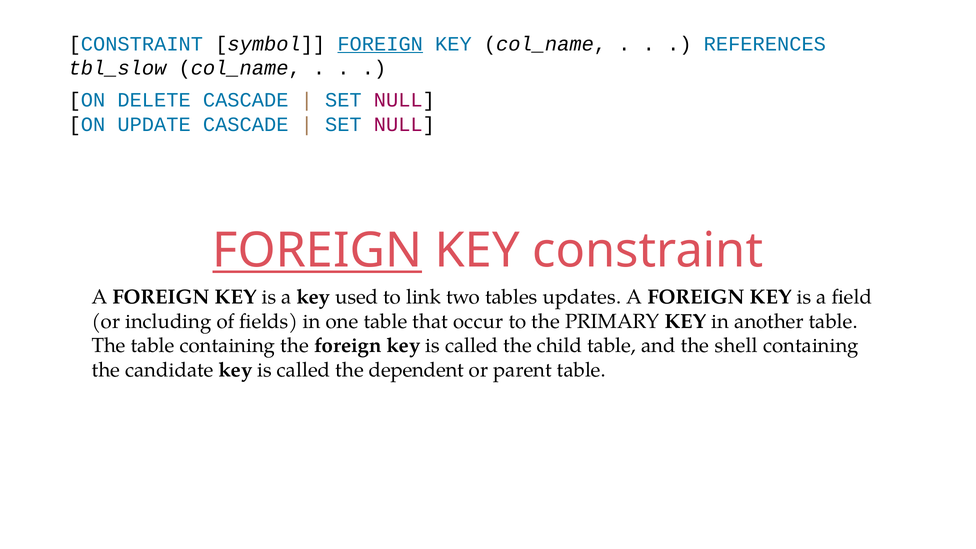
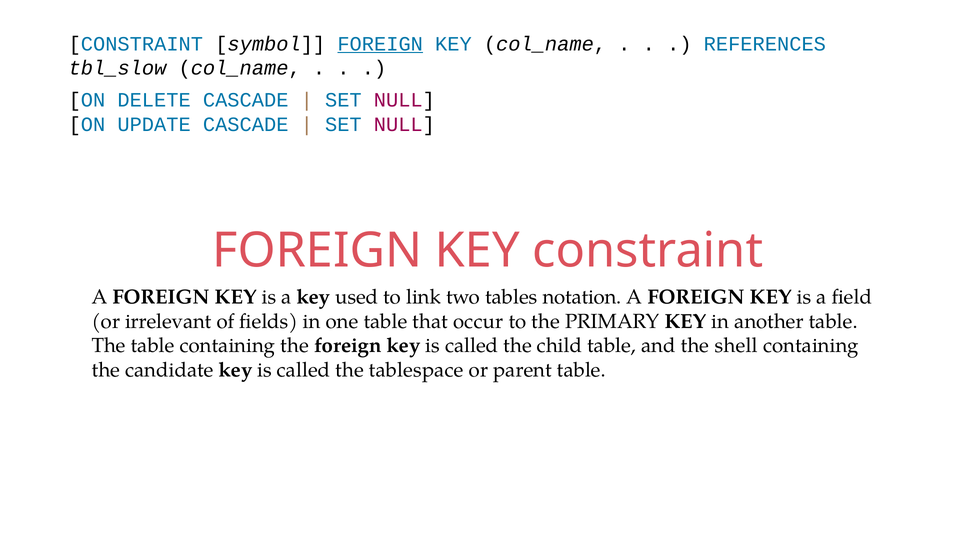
FOREIGN at (317, 251) underline: present -> none
updates: updates -> notation
including: including -> irrelevant
dependent: dependent -> tablespace
